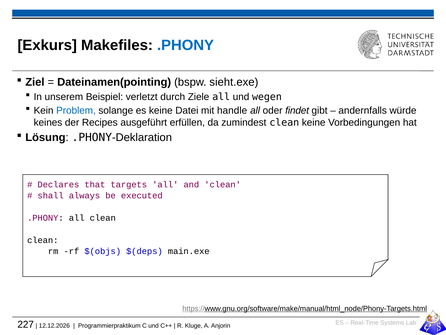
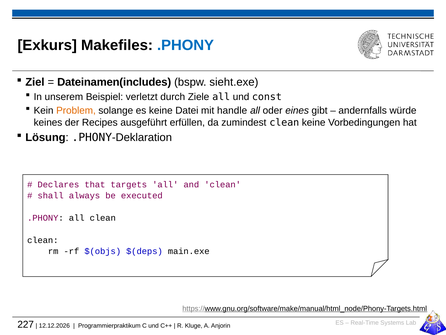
Dateinamen(pointing: Dateinamen(pointing -> Dateinamen(includes
wegen: wegen -> const
Problem colour: blue -> orange
findet: findet -> eines
